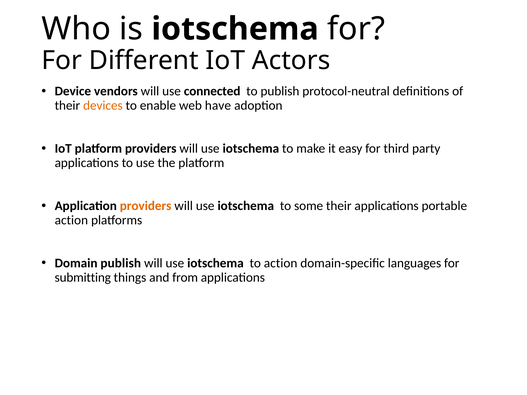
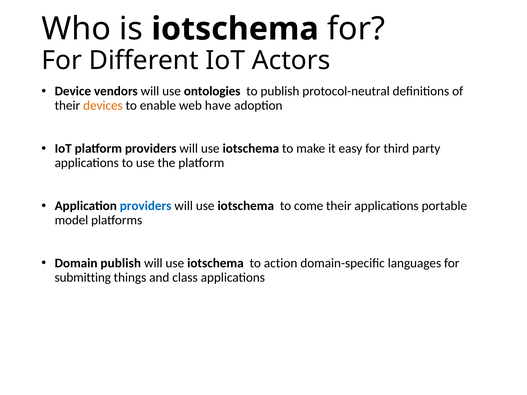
connected: connected -> ontologies
providers at (146, 206) colour: orange -> blue
some: some -> come
action at (71, 220): action -> model
from: from -> class
